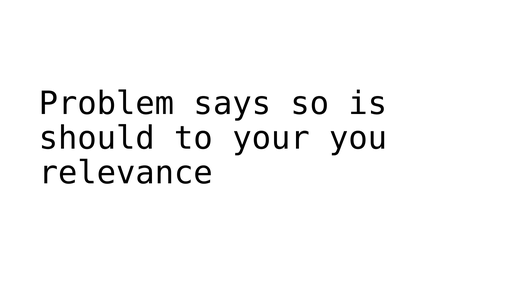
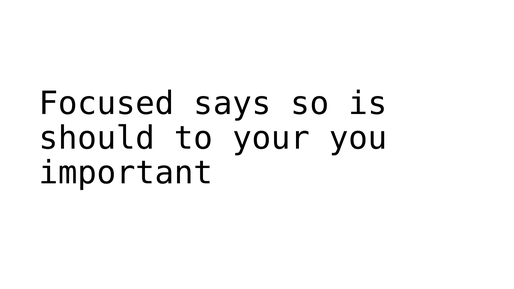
Problem: Problem -> Focused
relevance: relevance -> important
